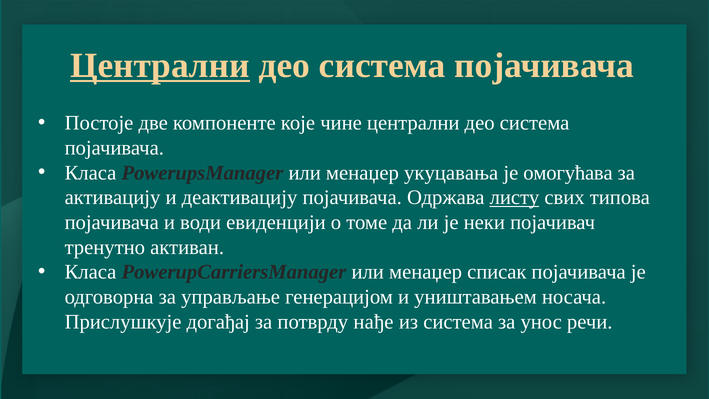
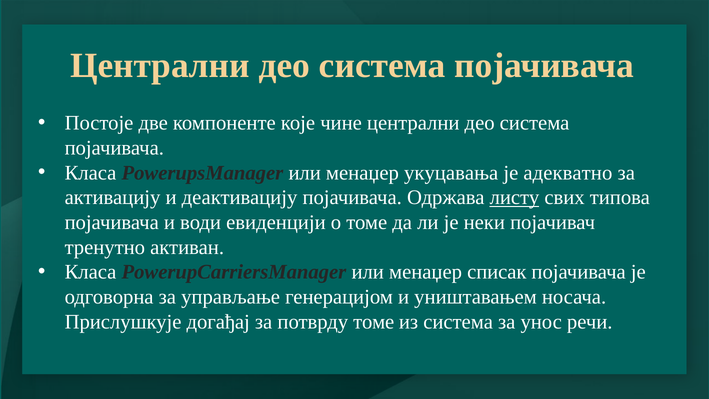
Централни at (160, 66) underline: present -> none
омогућава: омогућава -> адекватно
потврду нађе: нађе -> томе
